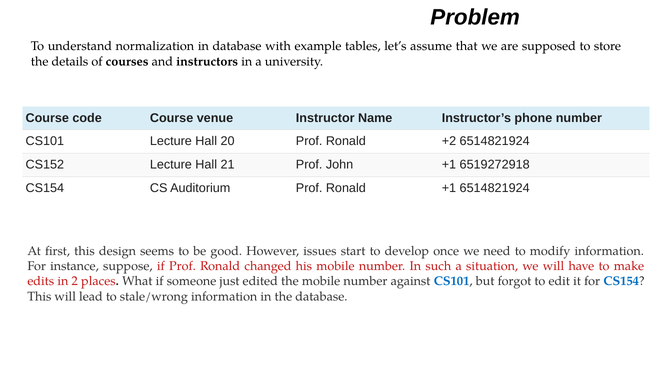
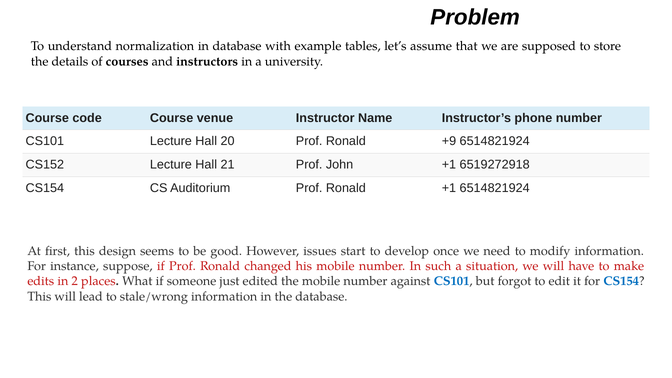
+2: +2 -> +9
